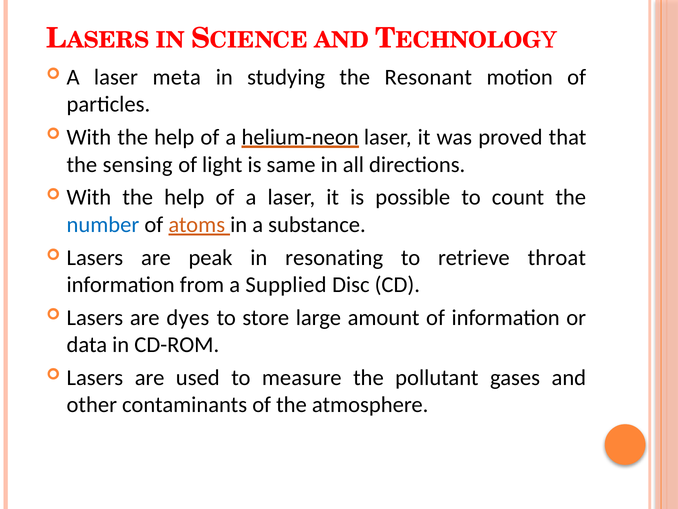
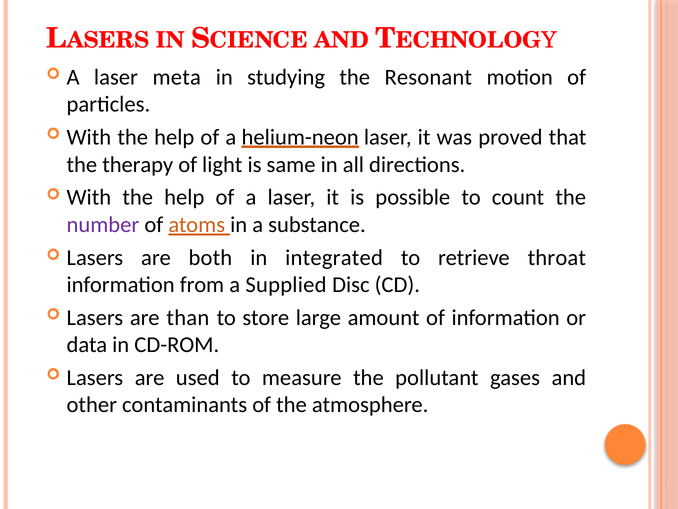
sensing: sensing -> therapy
number colour: blue -> purple
peak: peak -> both
resonating: resonating -> integrated
dyes: dyes -> than
